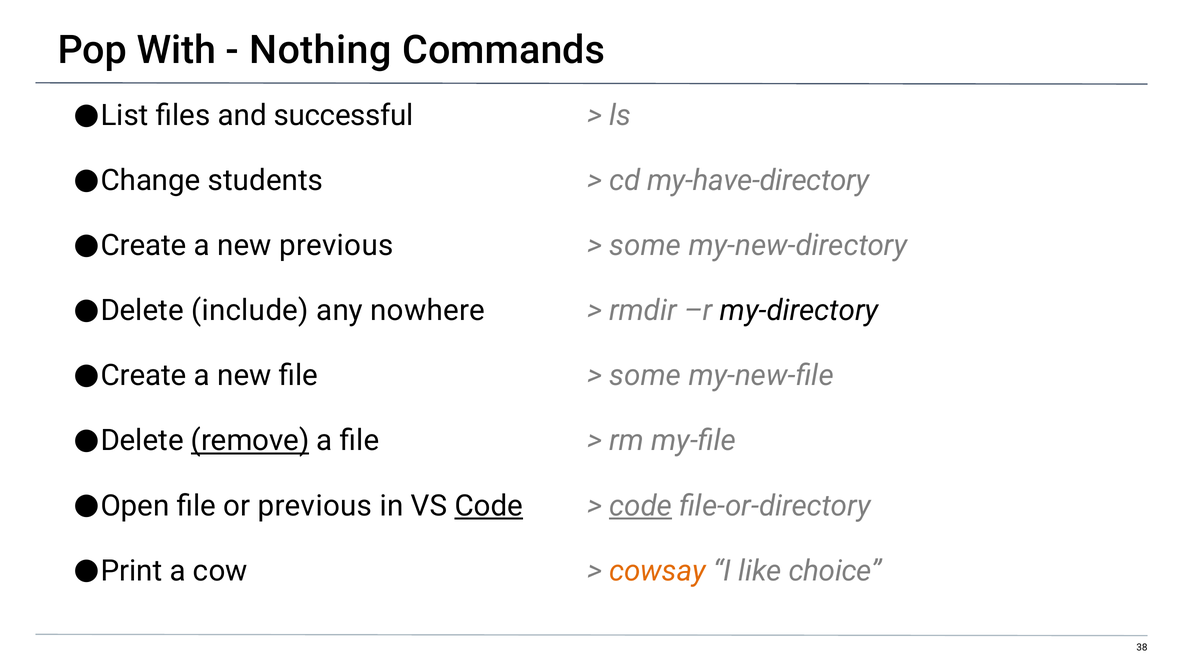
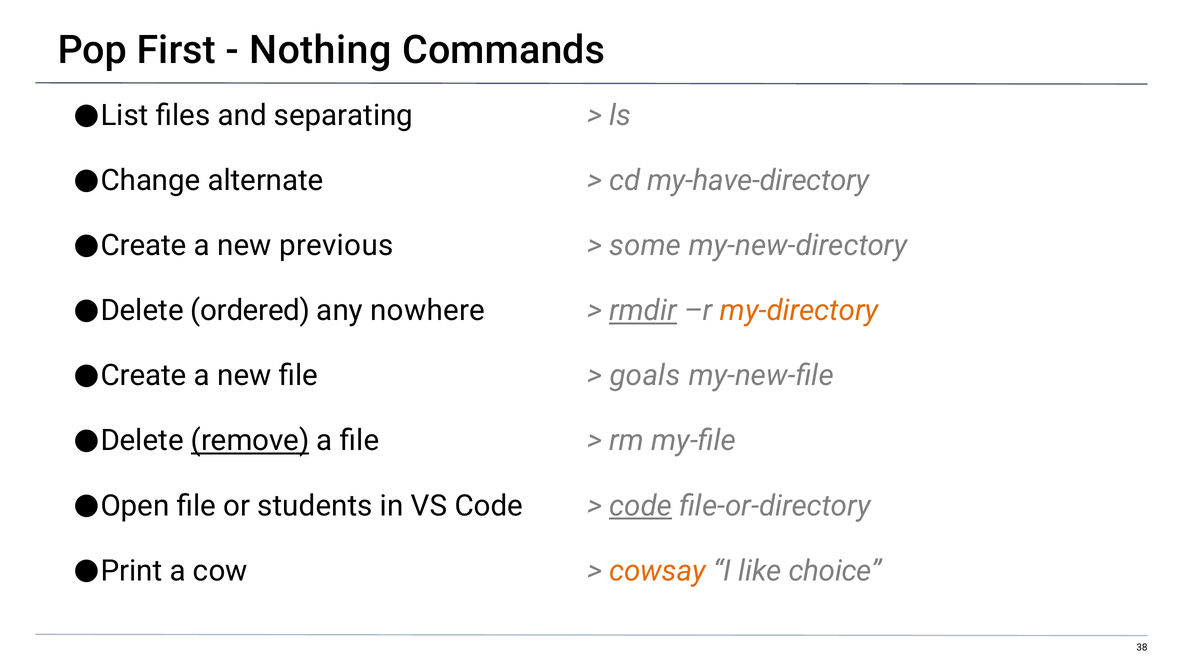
With: With -> First
successful: successful -> separating
students: students -> alternate
include: include -> ordered
rmdir underline: none -> present
my-directory colour: black -> orange
some at (645, 376): some -> goals
or previous: previous -> students
Code at (489, 506) underline: present -> none
